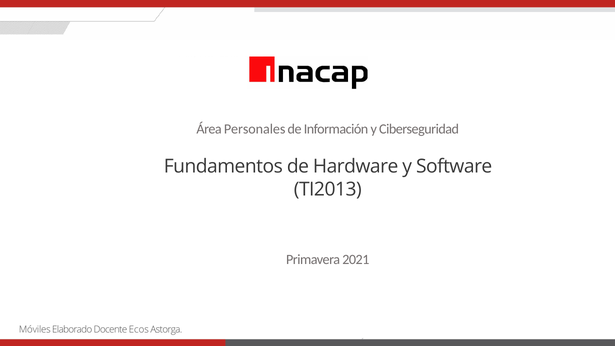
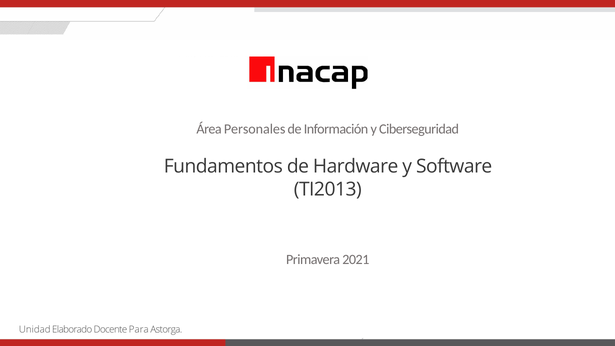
Móviles: Móviles -> Unidad
Ecos: Ecos -> Para
